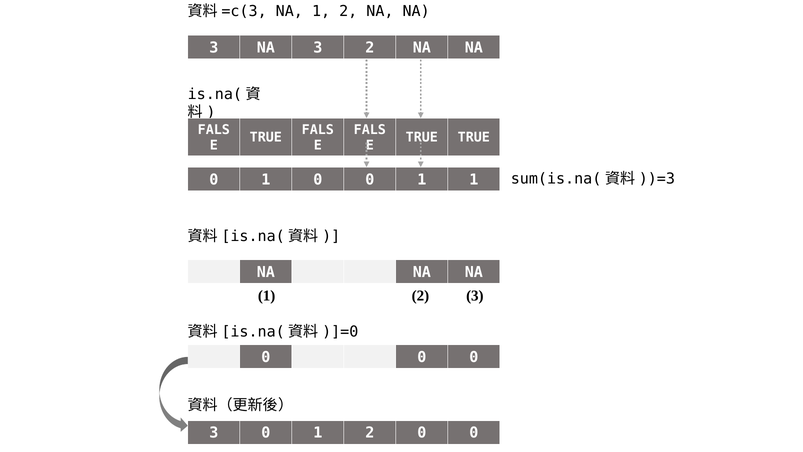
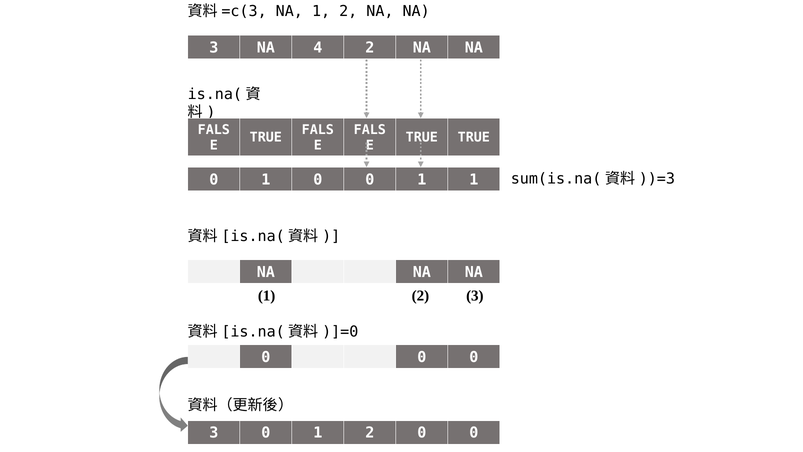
NA 3: 3 -> 4
